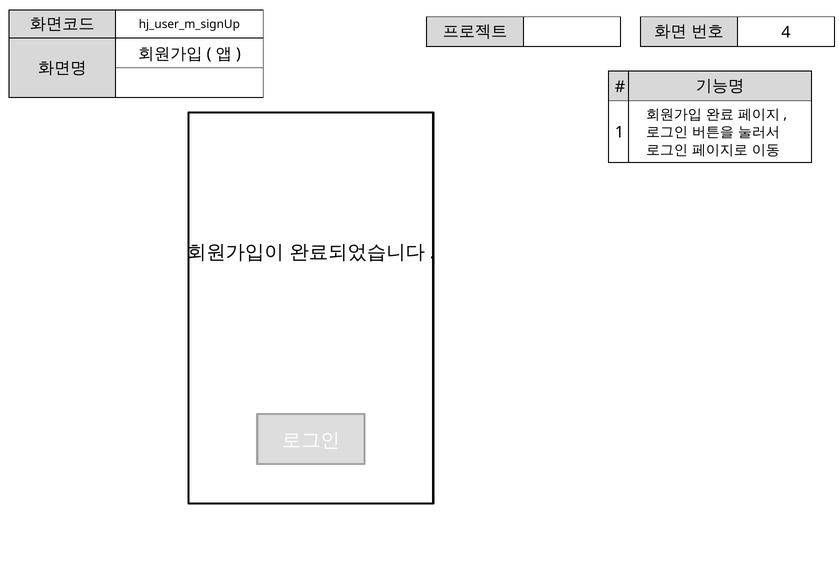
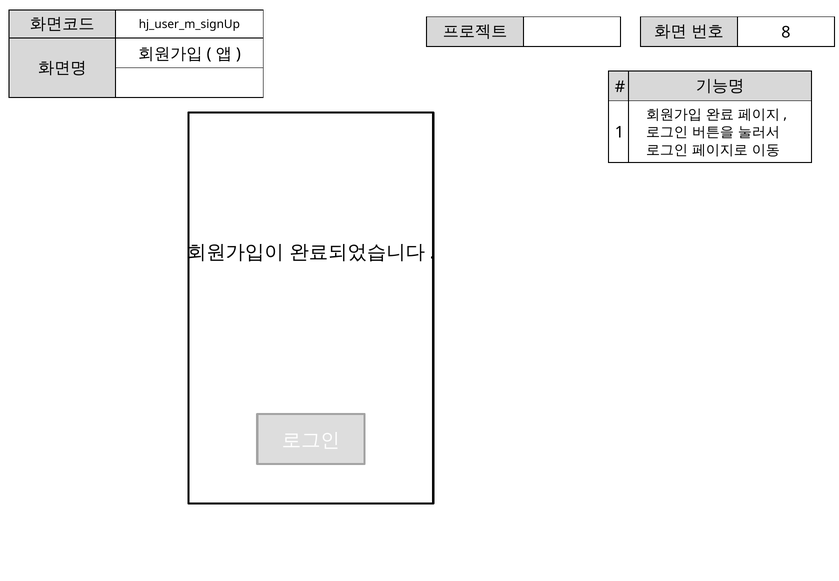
4: 4 -> 8
